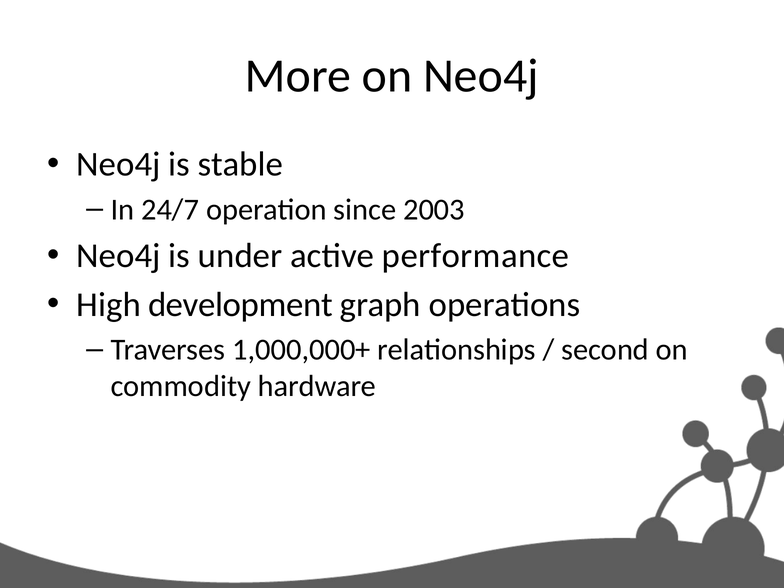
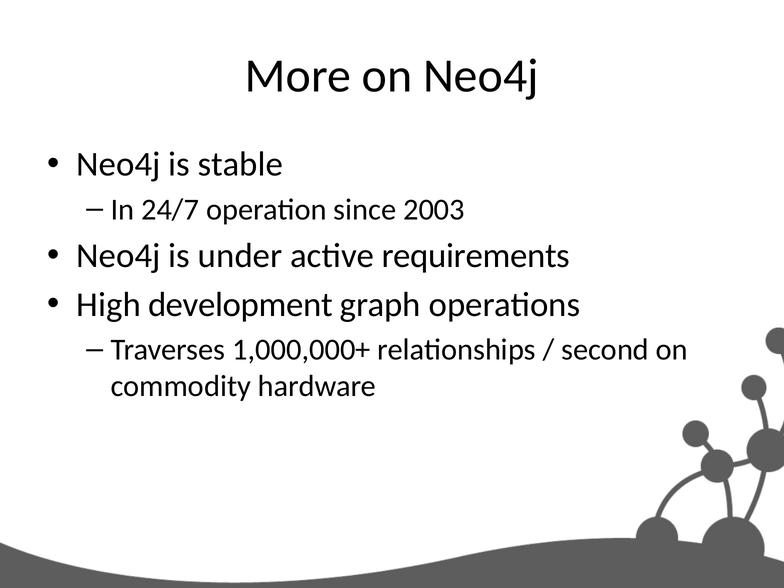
performance: performance -> requirements
